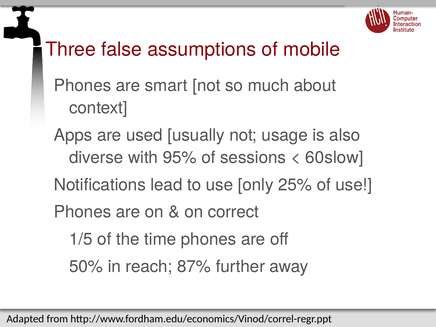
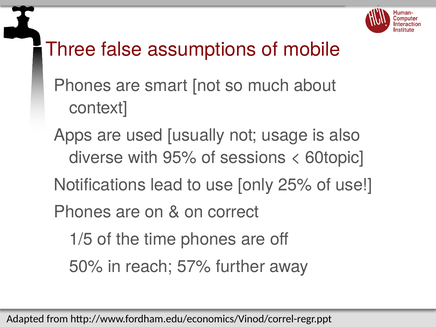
60slow: 60slow -> 60topic
87%: 87% -> 57%
